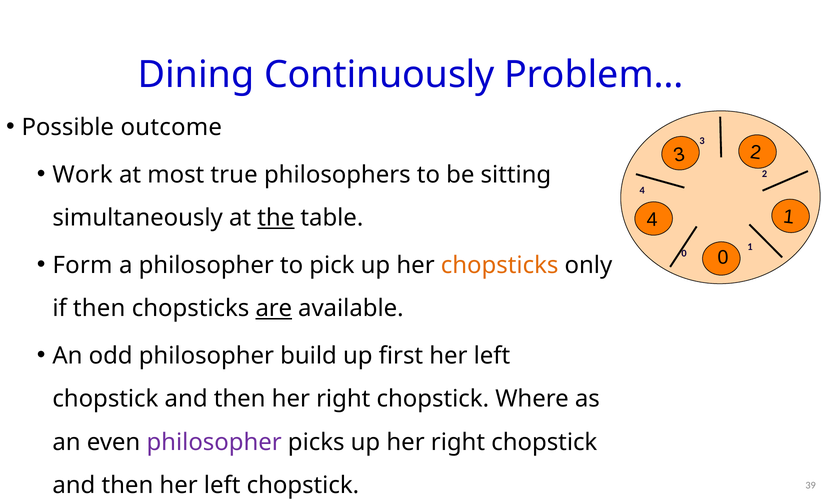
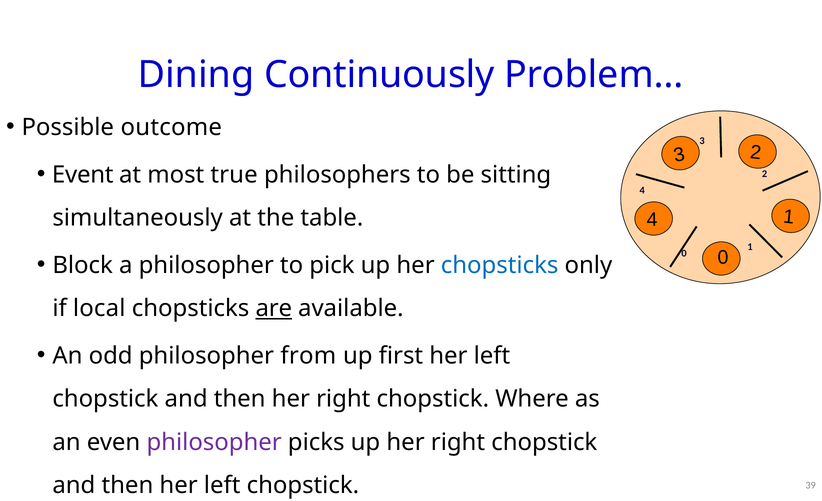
Work: Work -> Event
the underline: present -> none
Form: Form -> Block
chopsticks at (500, 265) colour: orange -> blue
if then: then -> local
build: build -> from
